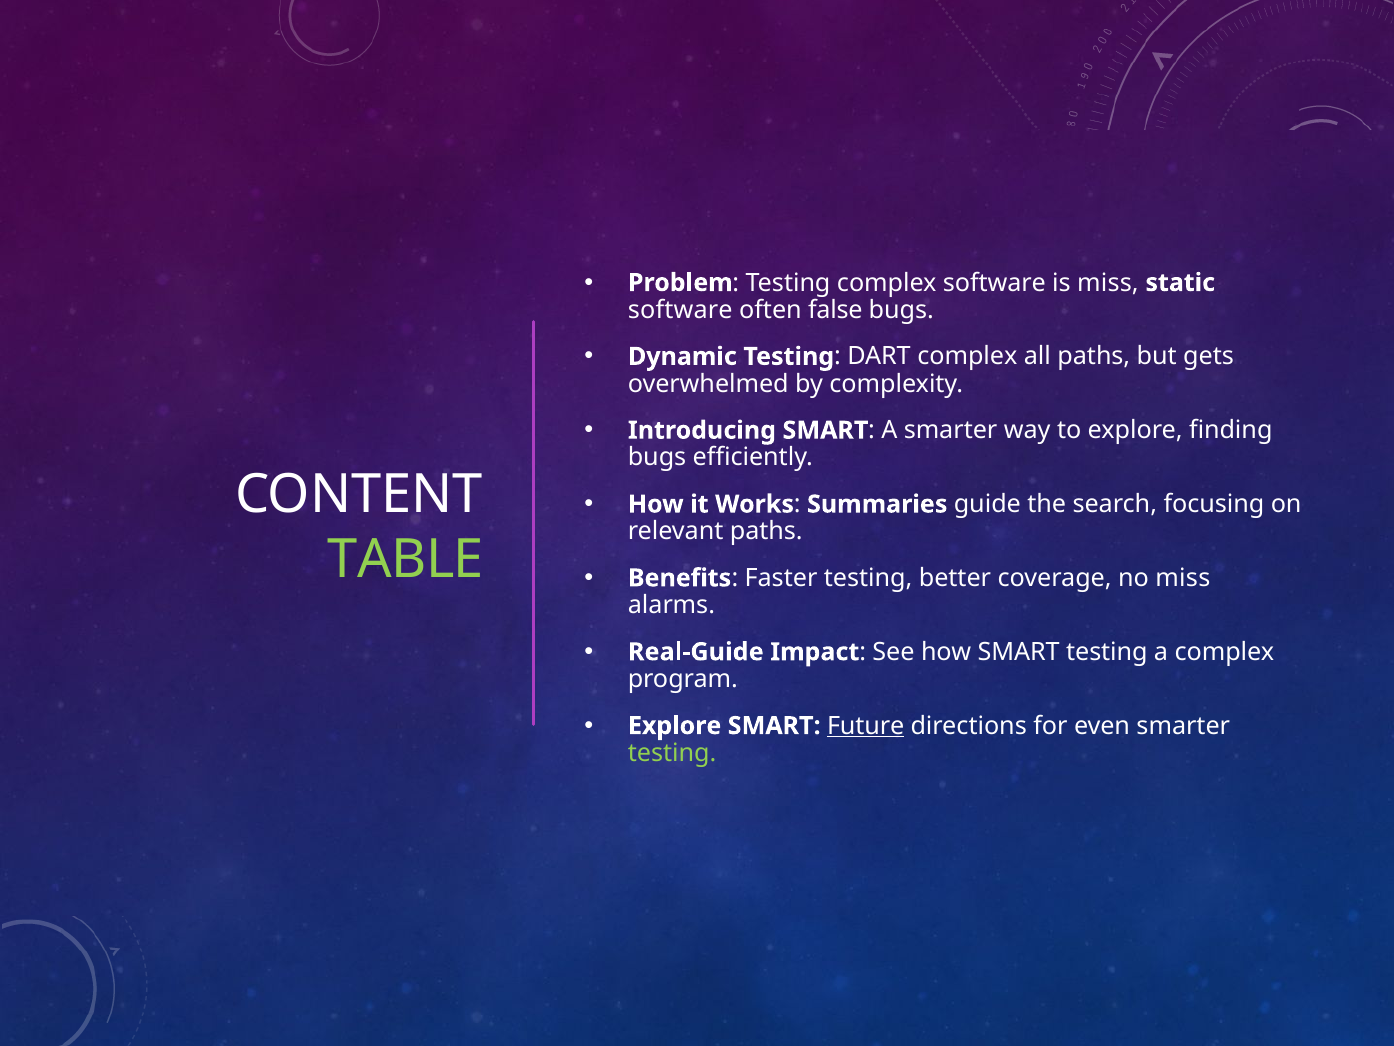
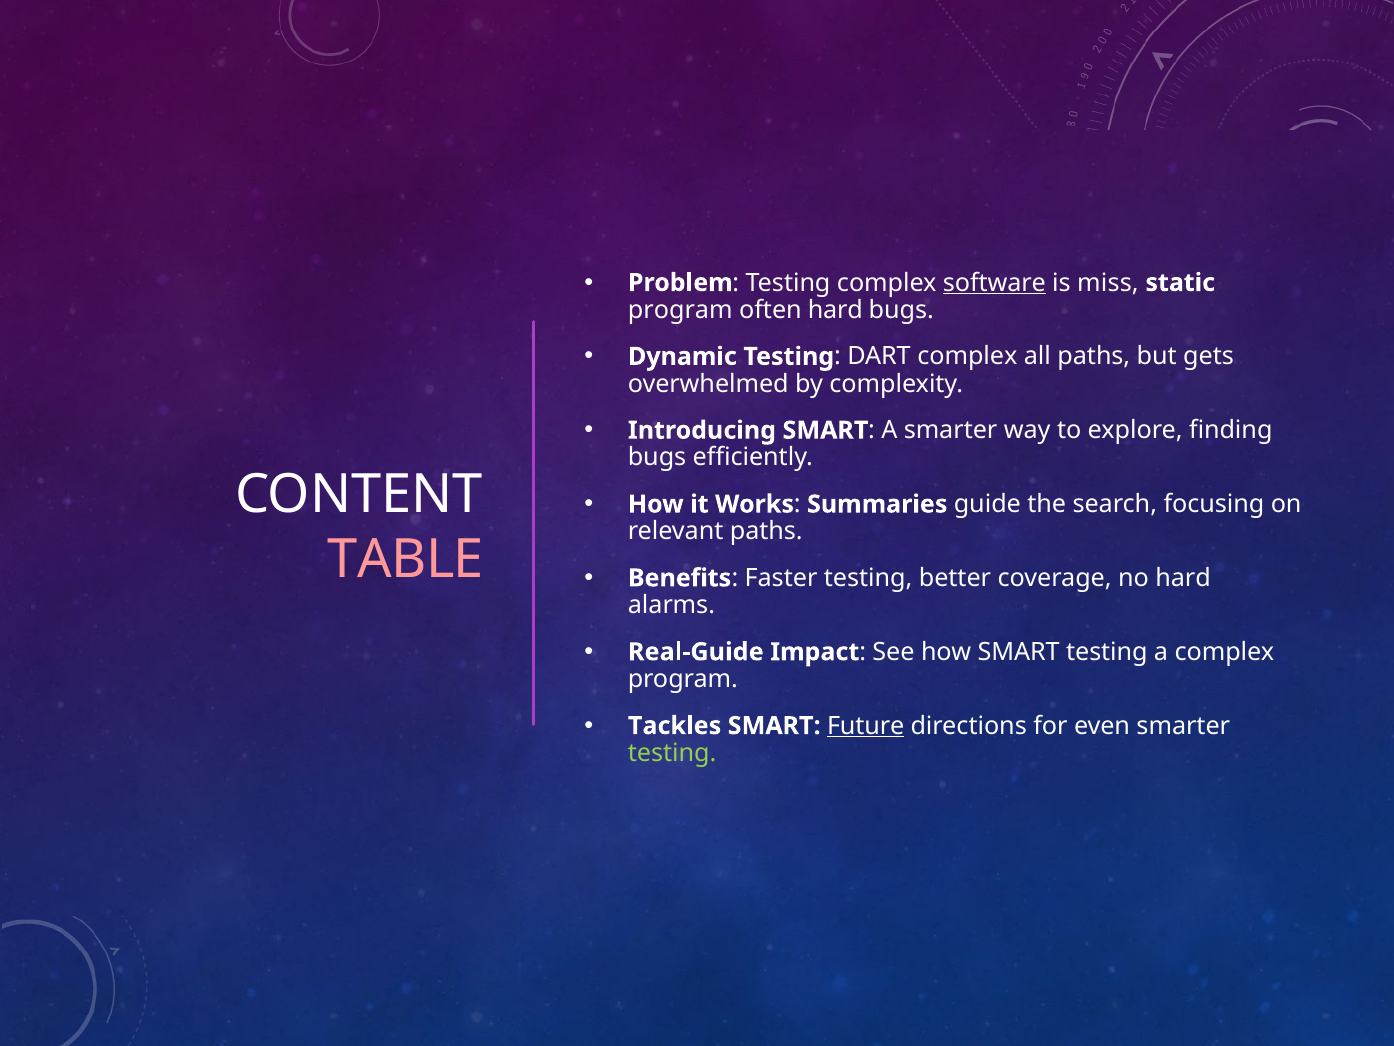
software at (994, 283) underline: none -> present
software at (680, 310): software -> program
often false: false -> hard
TABLE colour: light green -> pink
no miss: miss -> hard
Explore at (675, 725): Explore -> Tackles
